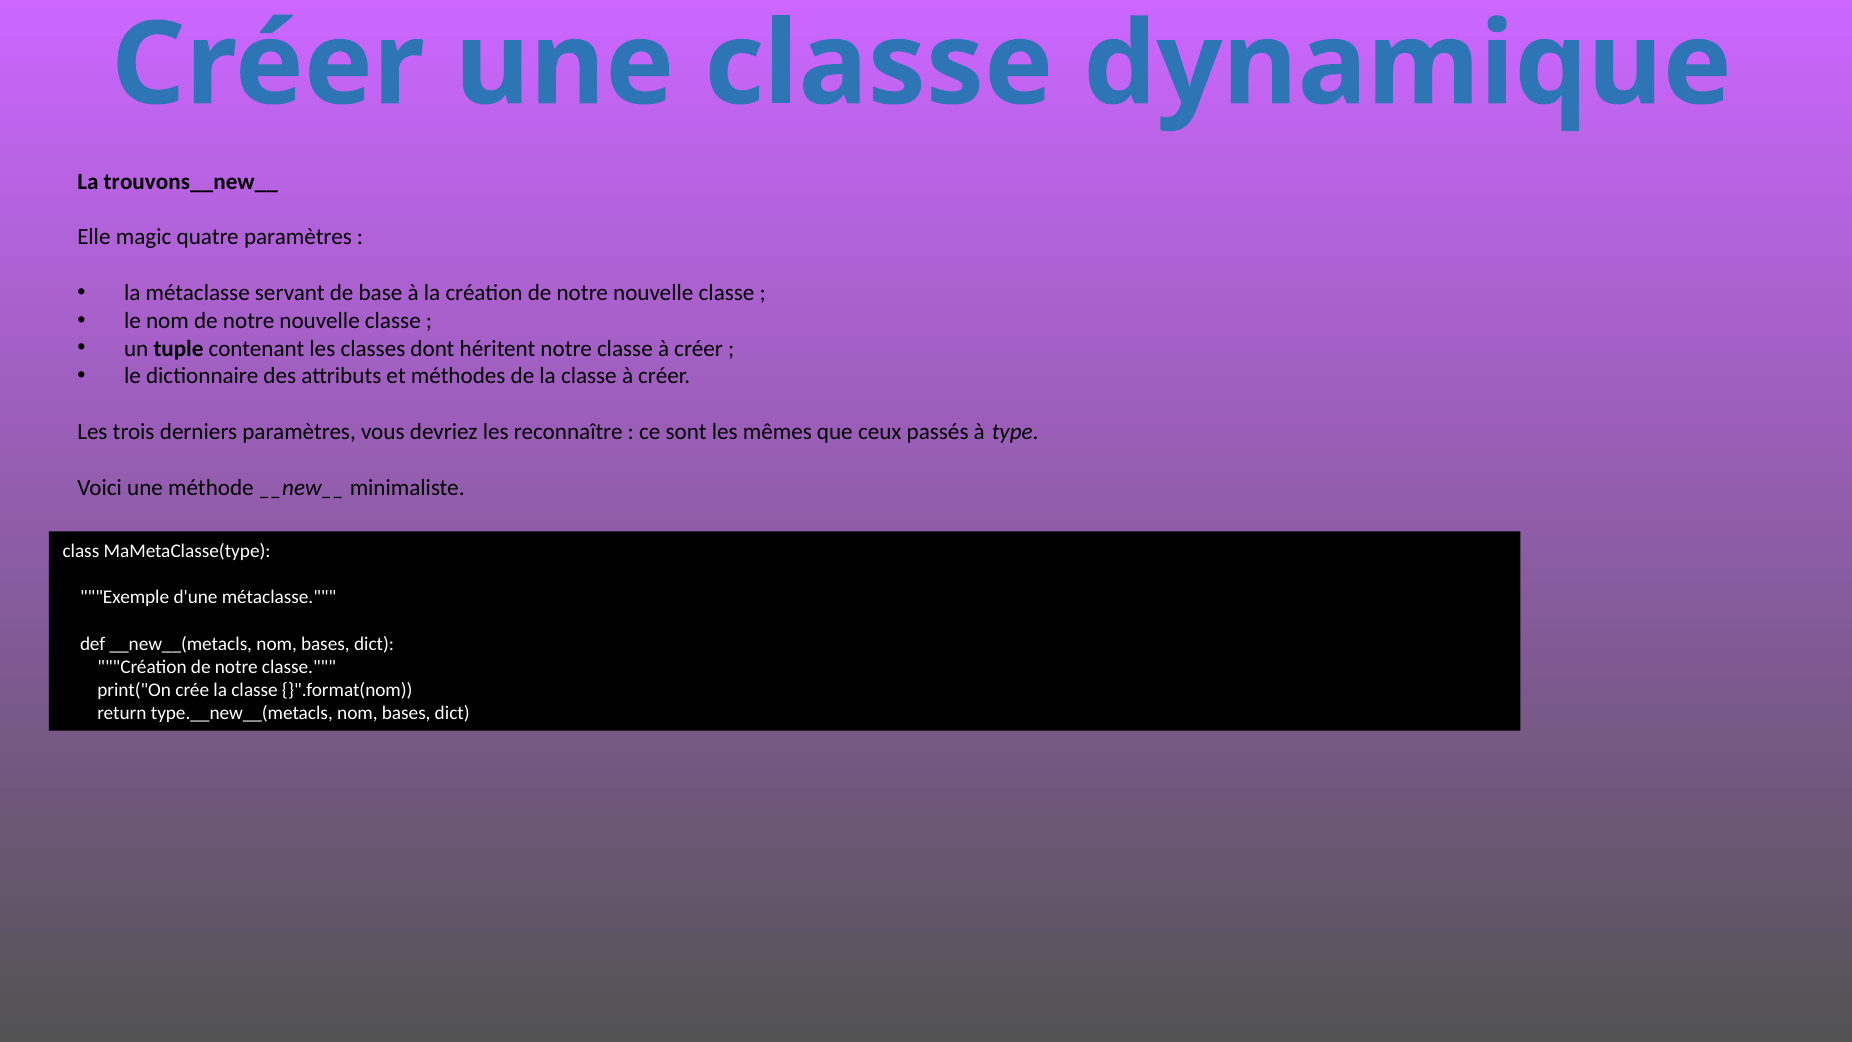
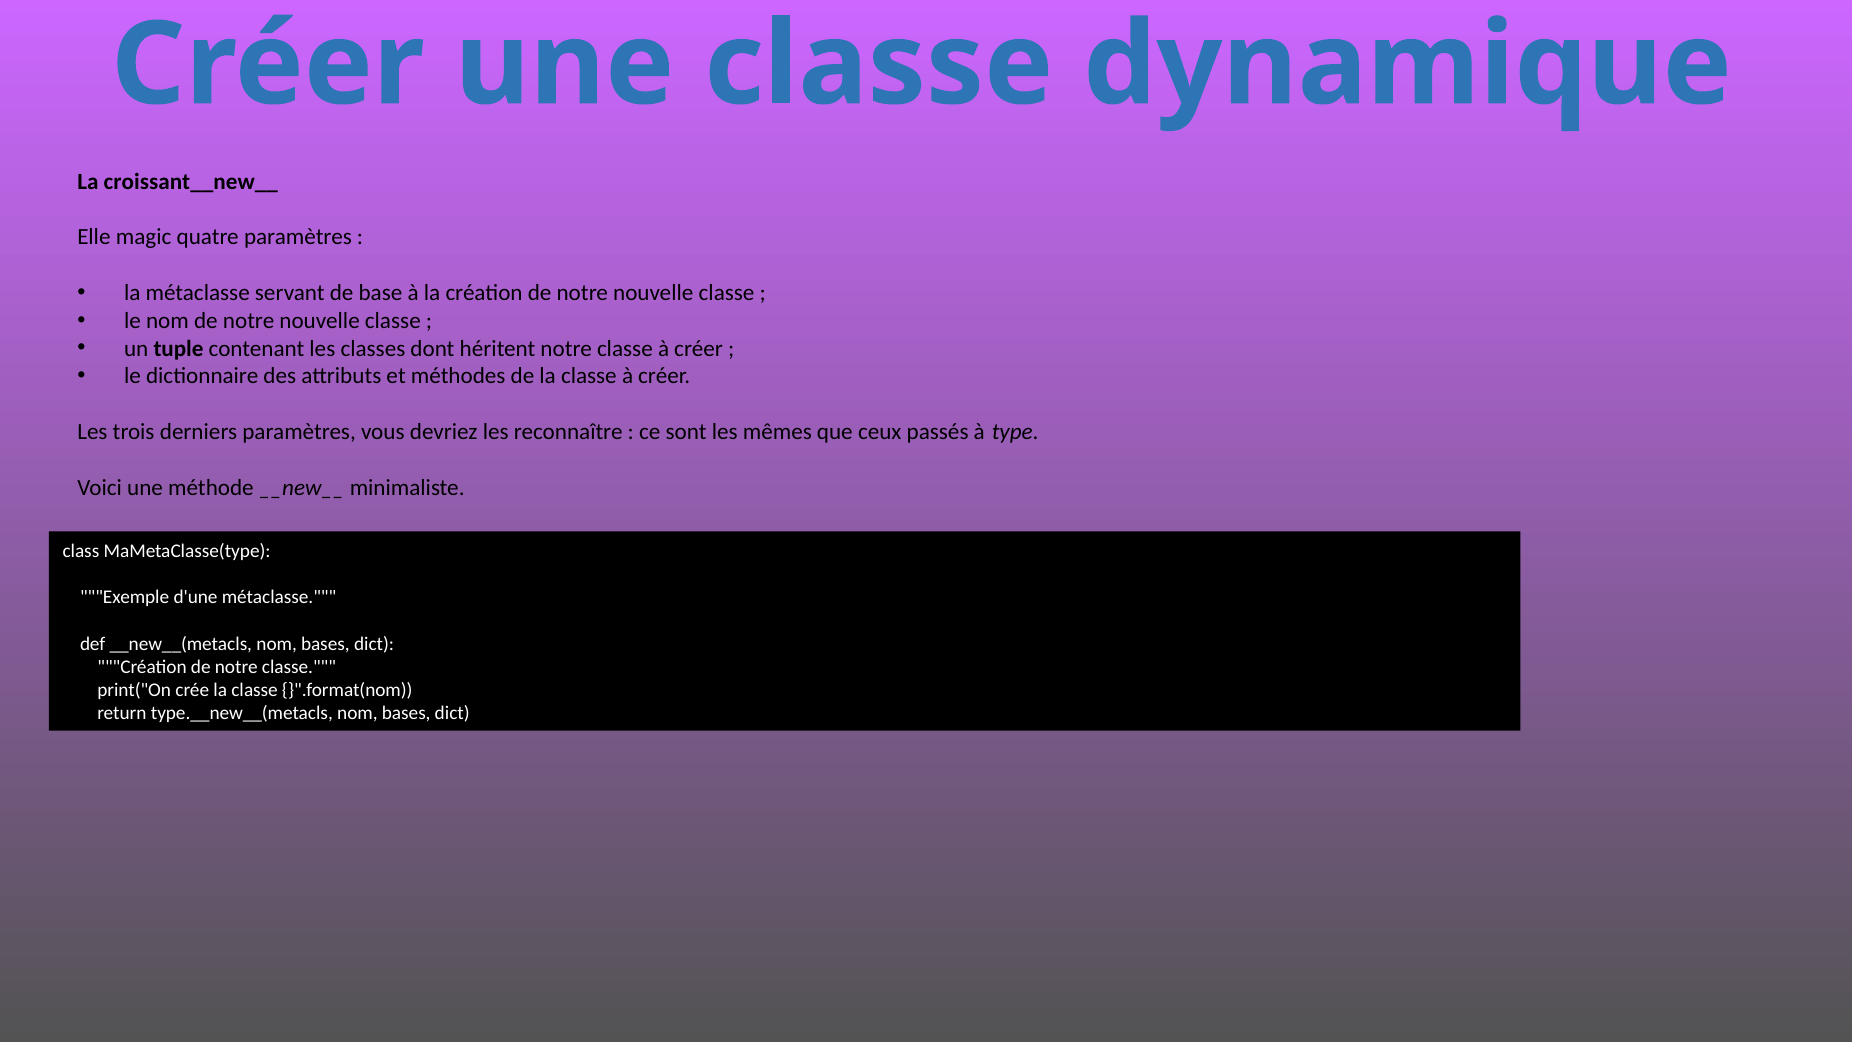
trouvons__new__: trouvons__new__ -> croissant__new__
